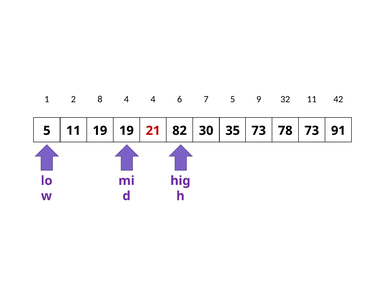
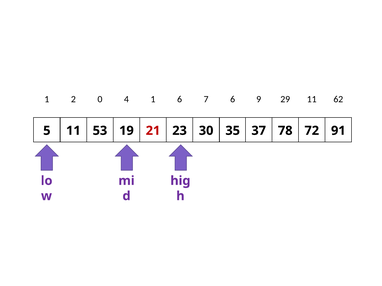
8: 8 -> 0
4 4: 4 -> 1
7 5: 5 -> 6
32: 32 -> 29
42: 42 -> 62
11 19: 19 -> 53
82: 82 -> 23
35 73: 73 -> 37
78 73: 73 -> 72
